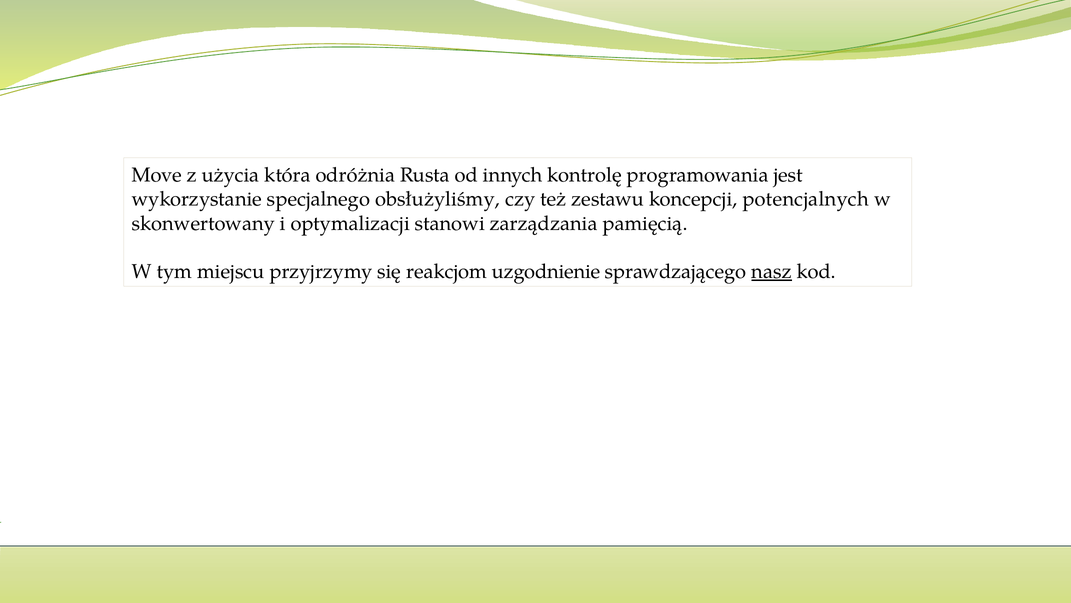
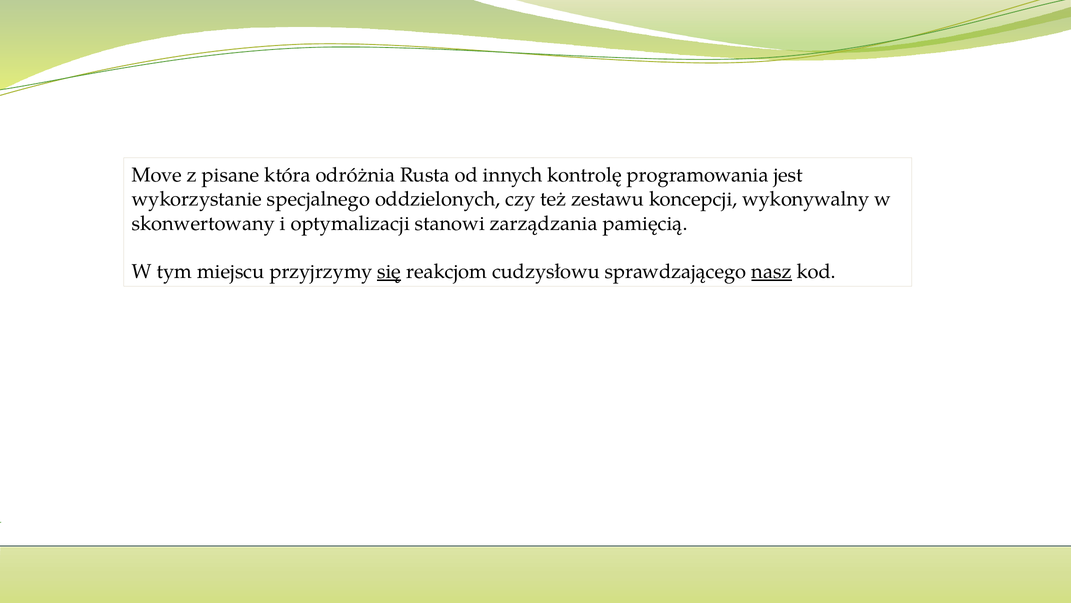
użycia: użycia -> pisane
obsłużyliśmy: obsłużyliśmy -> oddzielonych
potencjalnych: potencjalnych -> wykonywalny
się underline: none -> present
uzgodnienie: uzgodnienie -> cudzysłowu
